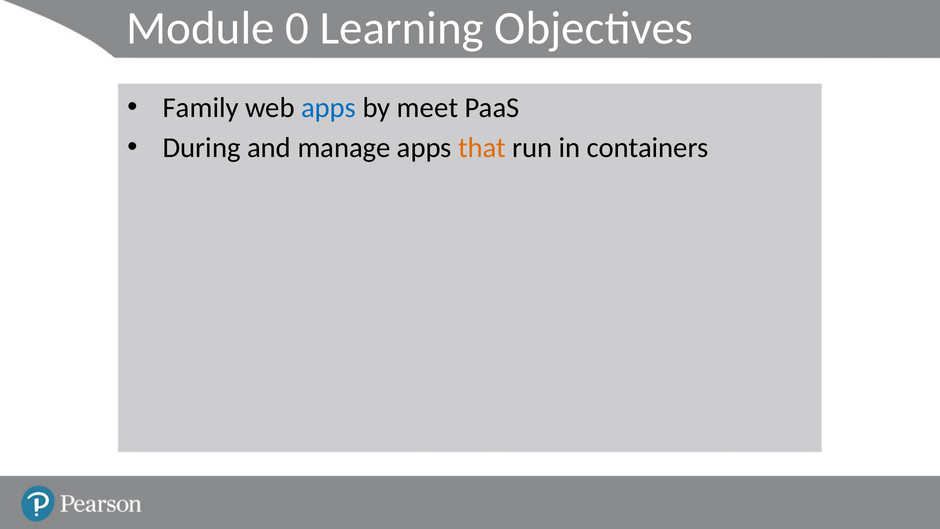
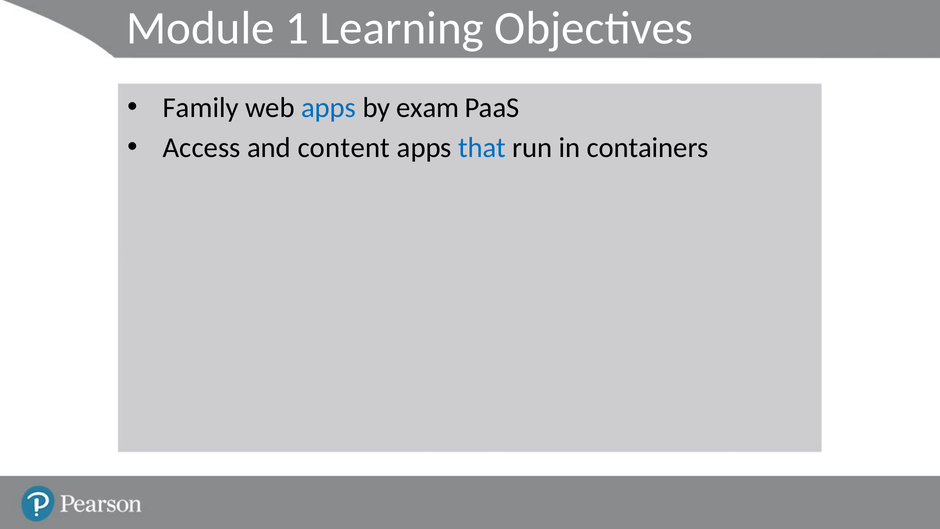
0: 0 -> 1
meet: meet -> exam
During: During -> Access
manage: manage -> content
that colour: orange -> blue
